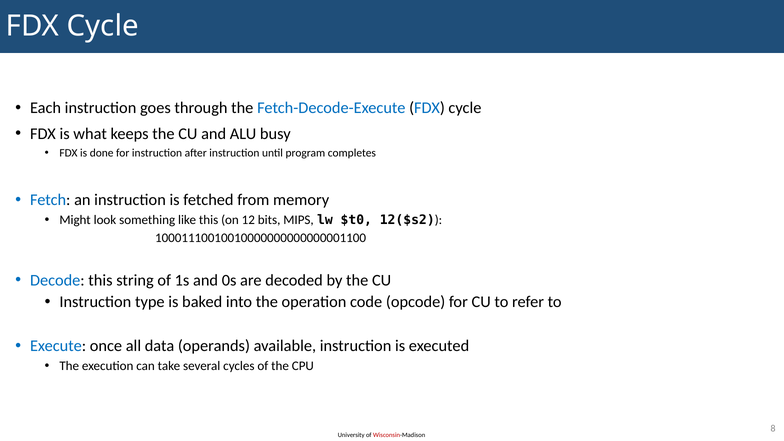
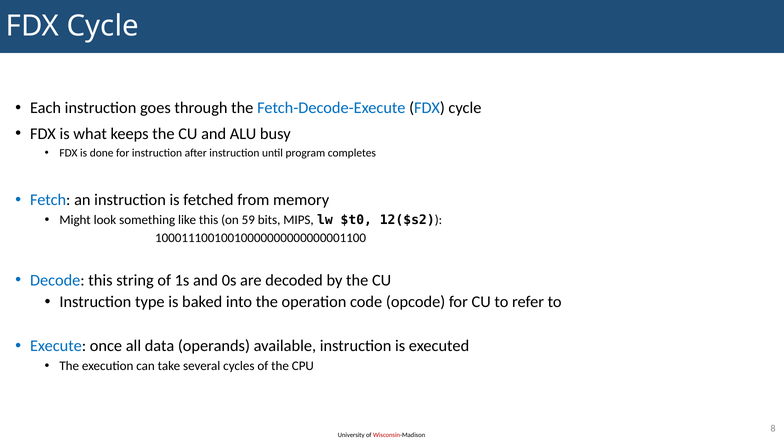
12: 12 -> 59
